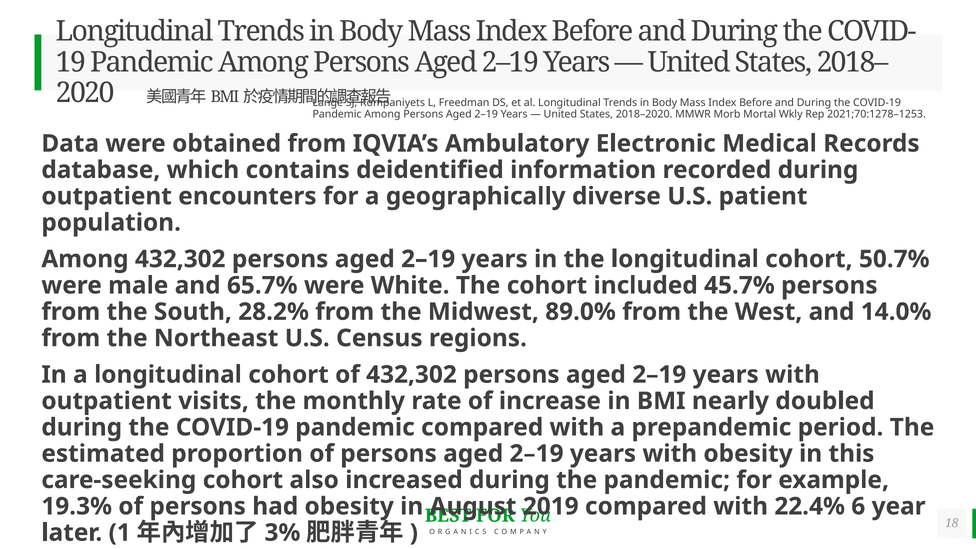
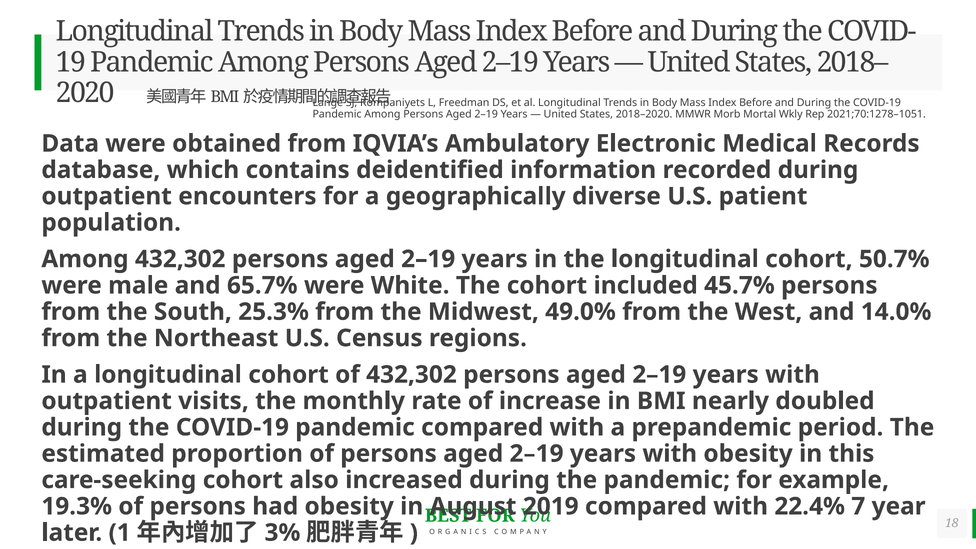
2021;70:1278–1253: 2021;70:1278–1253 -> 2021;70:1278–1051
28.2%: 28.2% -> 25.3%
89.0%: 89.0% -> 49.0%
22.4% 6: 6 -> 7
